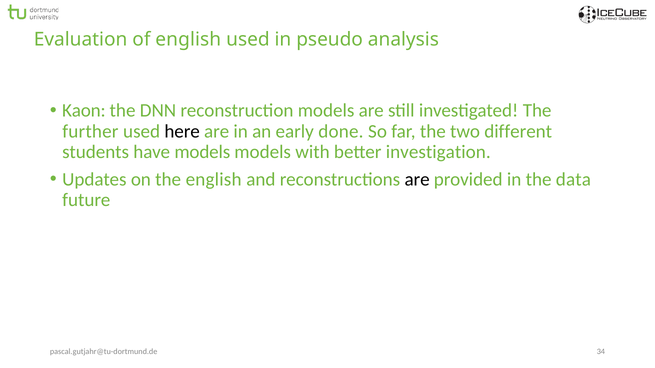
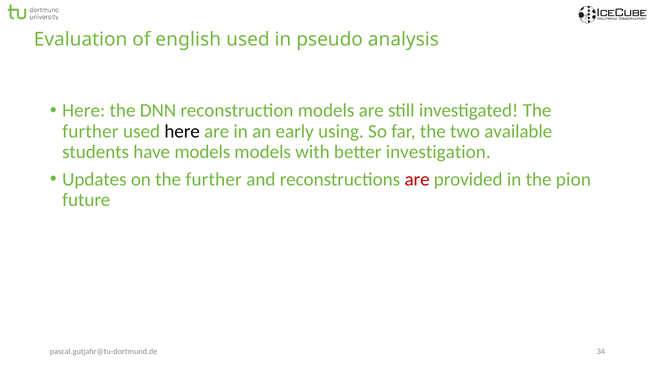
Kaon at (84, 111): Kaon -> Here
done: done -> using
different: different -> available
on the english: english -> further
are at (417, 179) colour: black -> red
data: data -> pion
